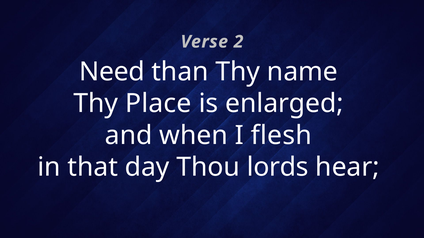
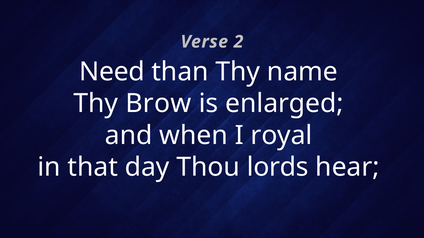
Place: Place -> Brow
flesh: flesh -> royal
